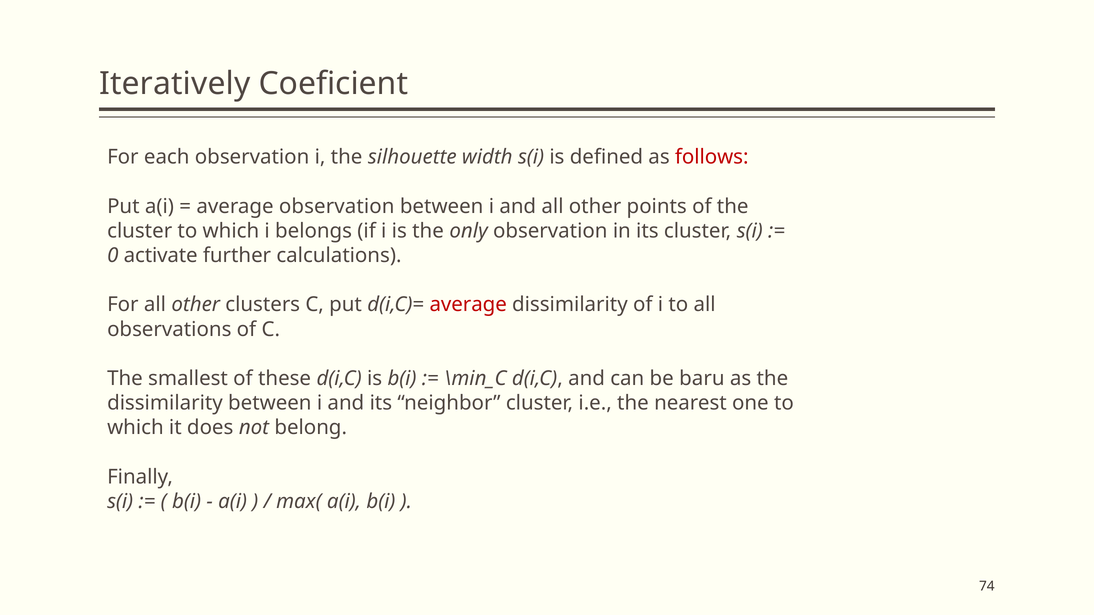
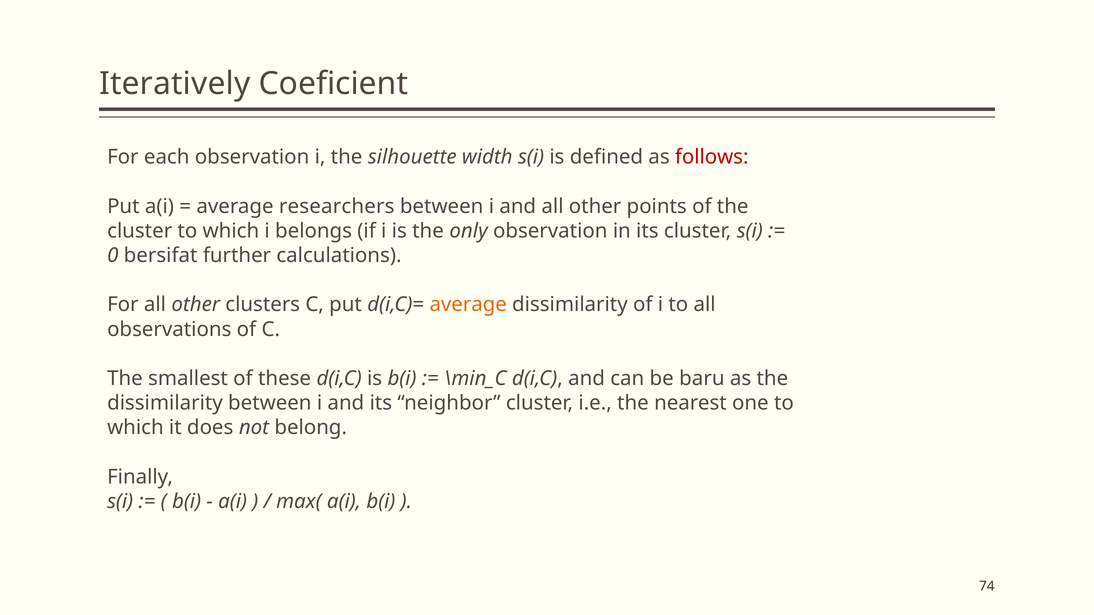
average observation: observation -> researchers
activate: activate -> bersifat
average at (468, 305) colour: red -> orange
